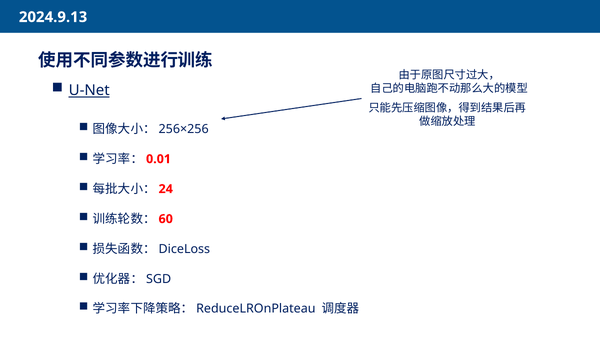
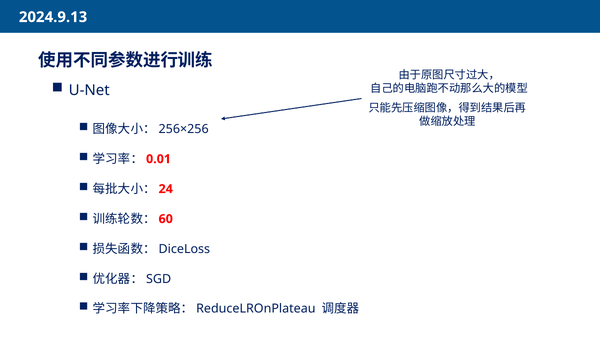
U-Net underline: present -> none
